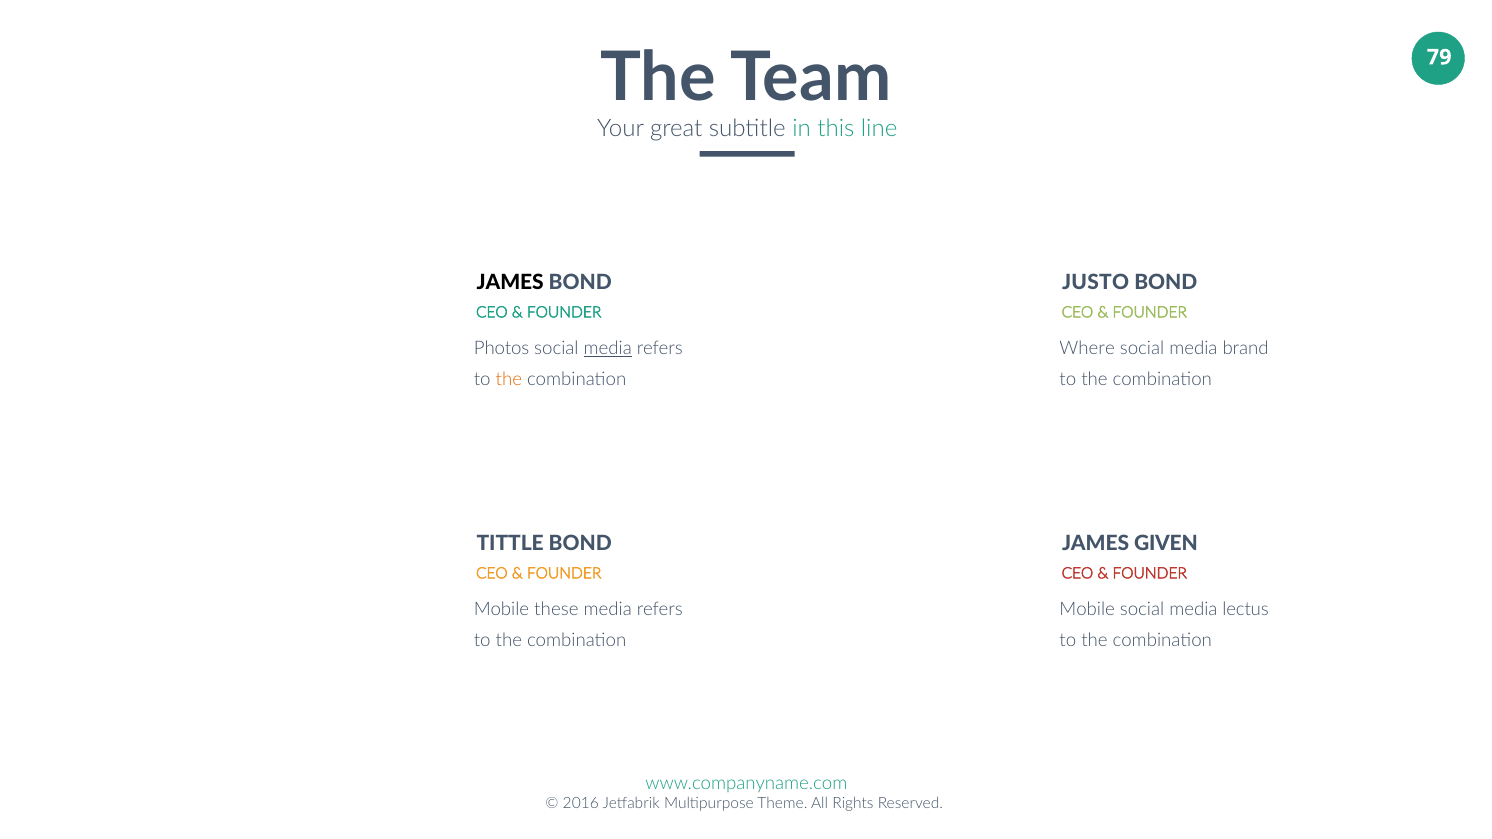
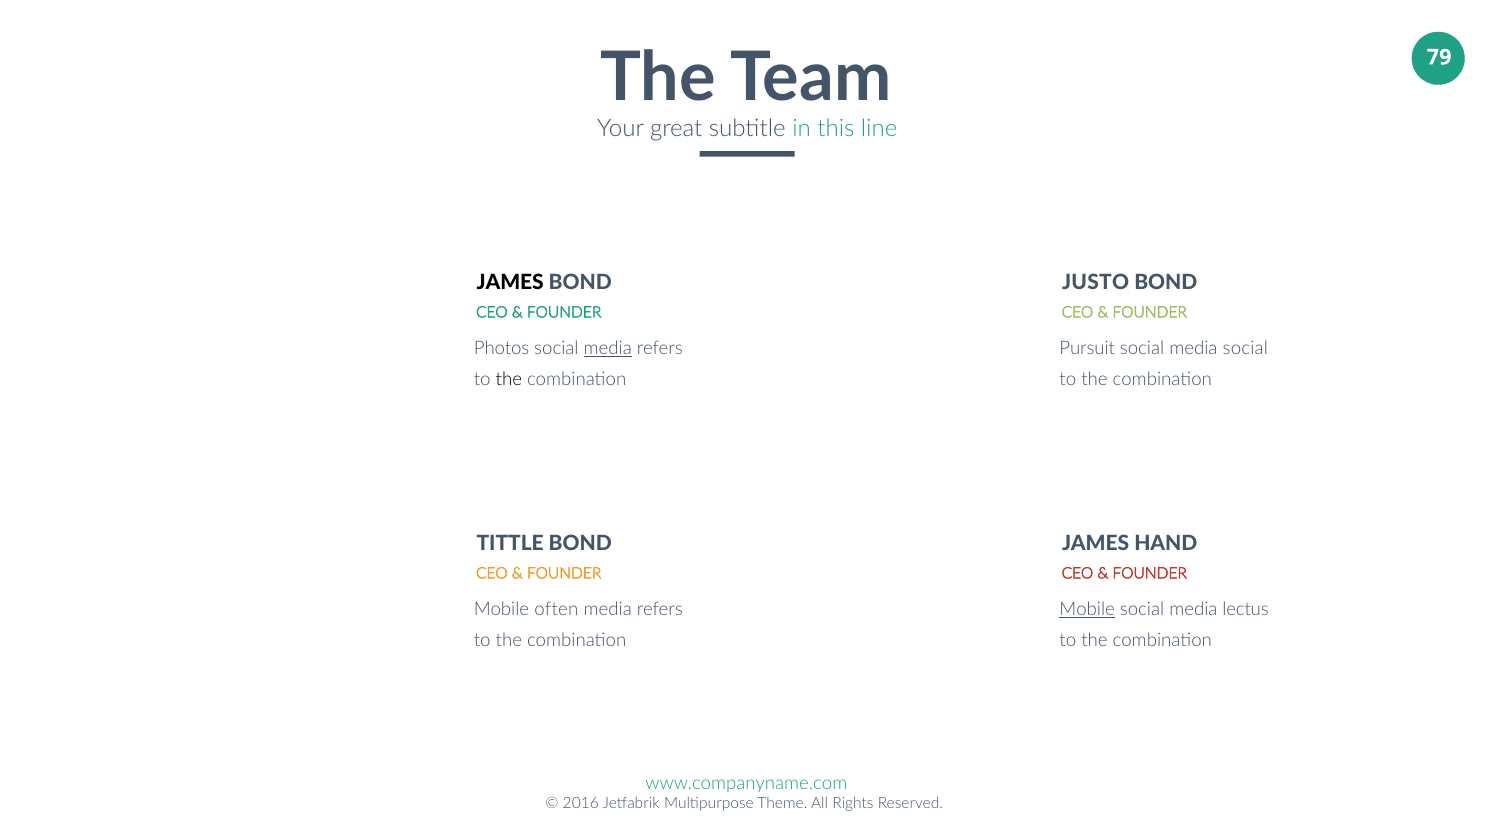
Where: Where -> Pursuit
media brand: brand -> social
the at (509, 380) colour: orange -> black
GIVEN: GIVEN -> HAND
these: these -> often
Mobile at (1087, 609) underline: none -> present
